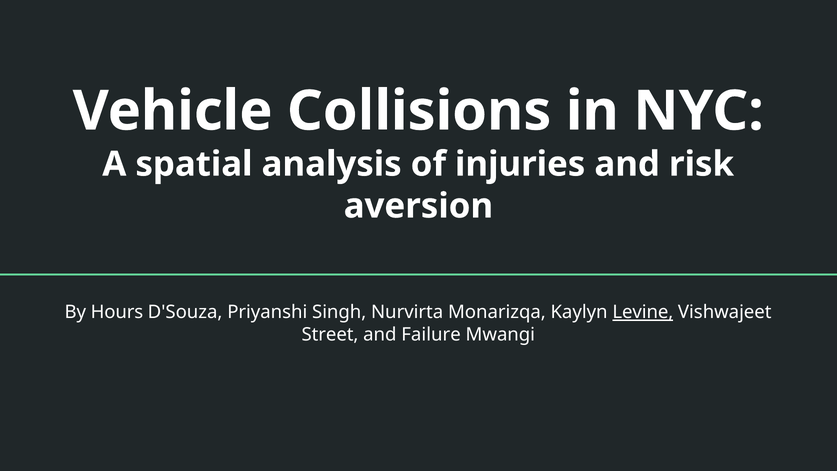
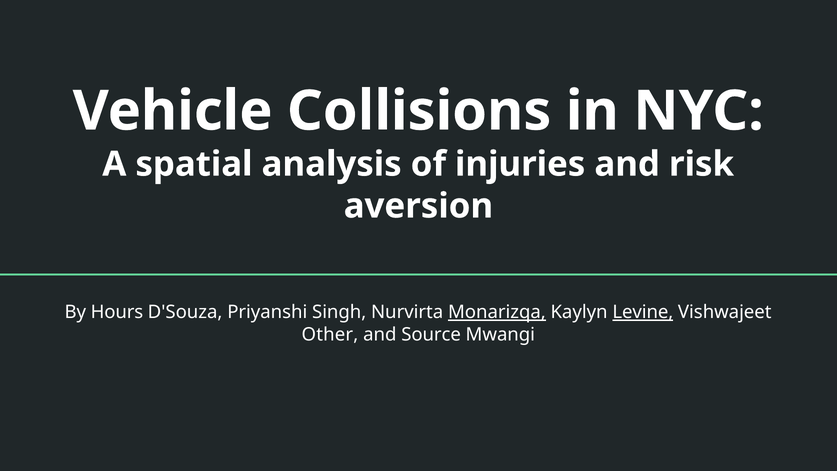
Monarizqa underline: none -> present
Street: Street -> Other
Failure: Failure -> Source
